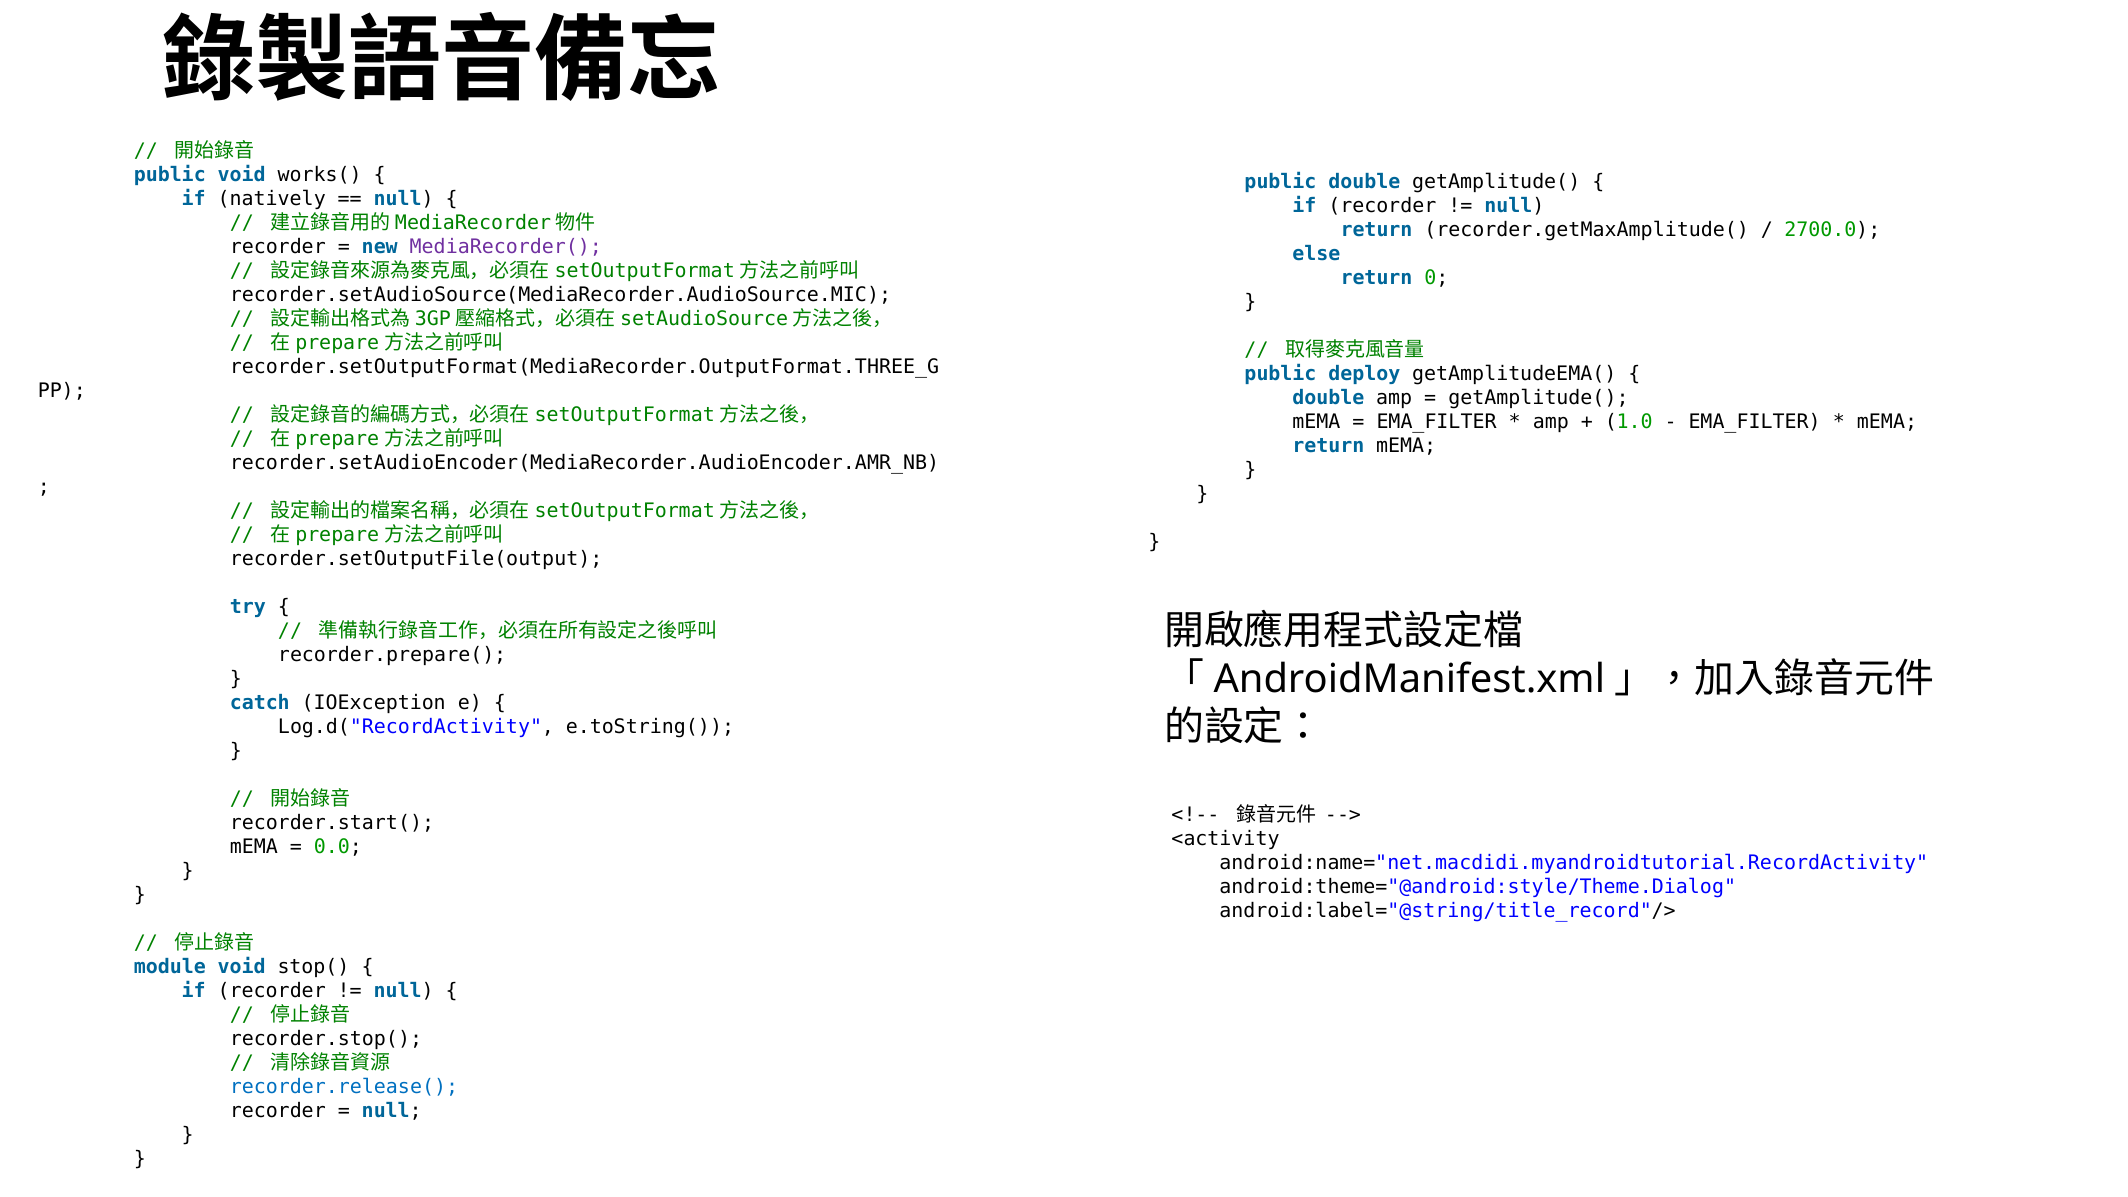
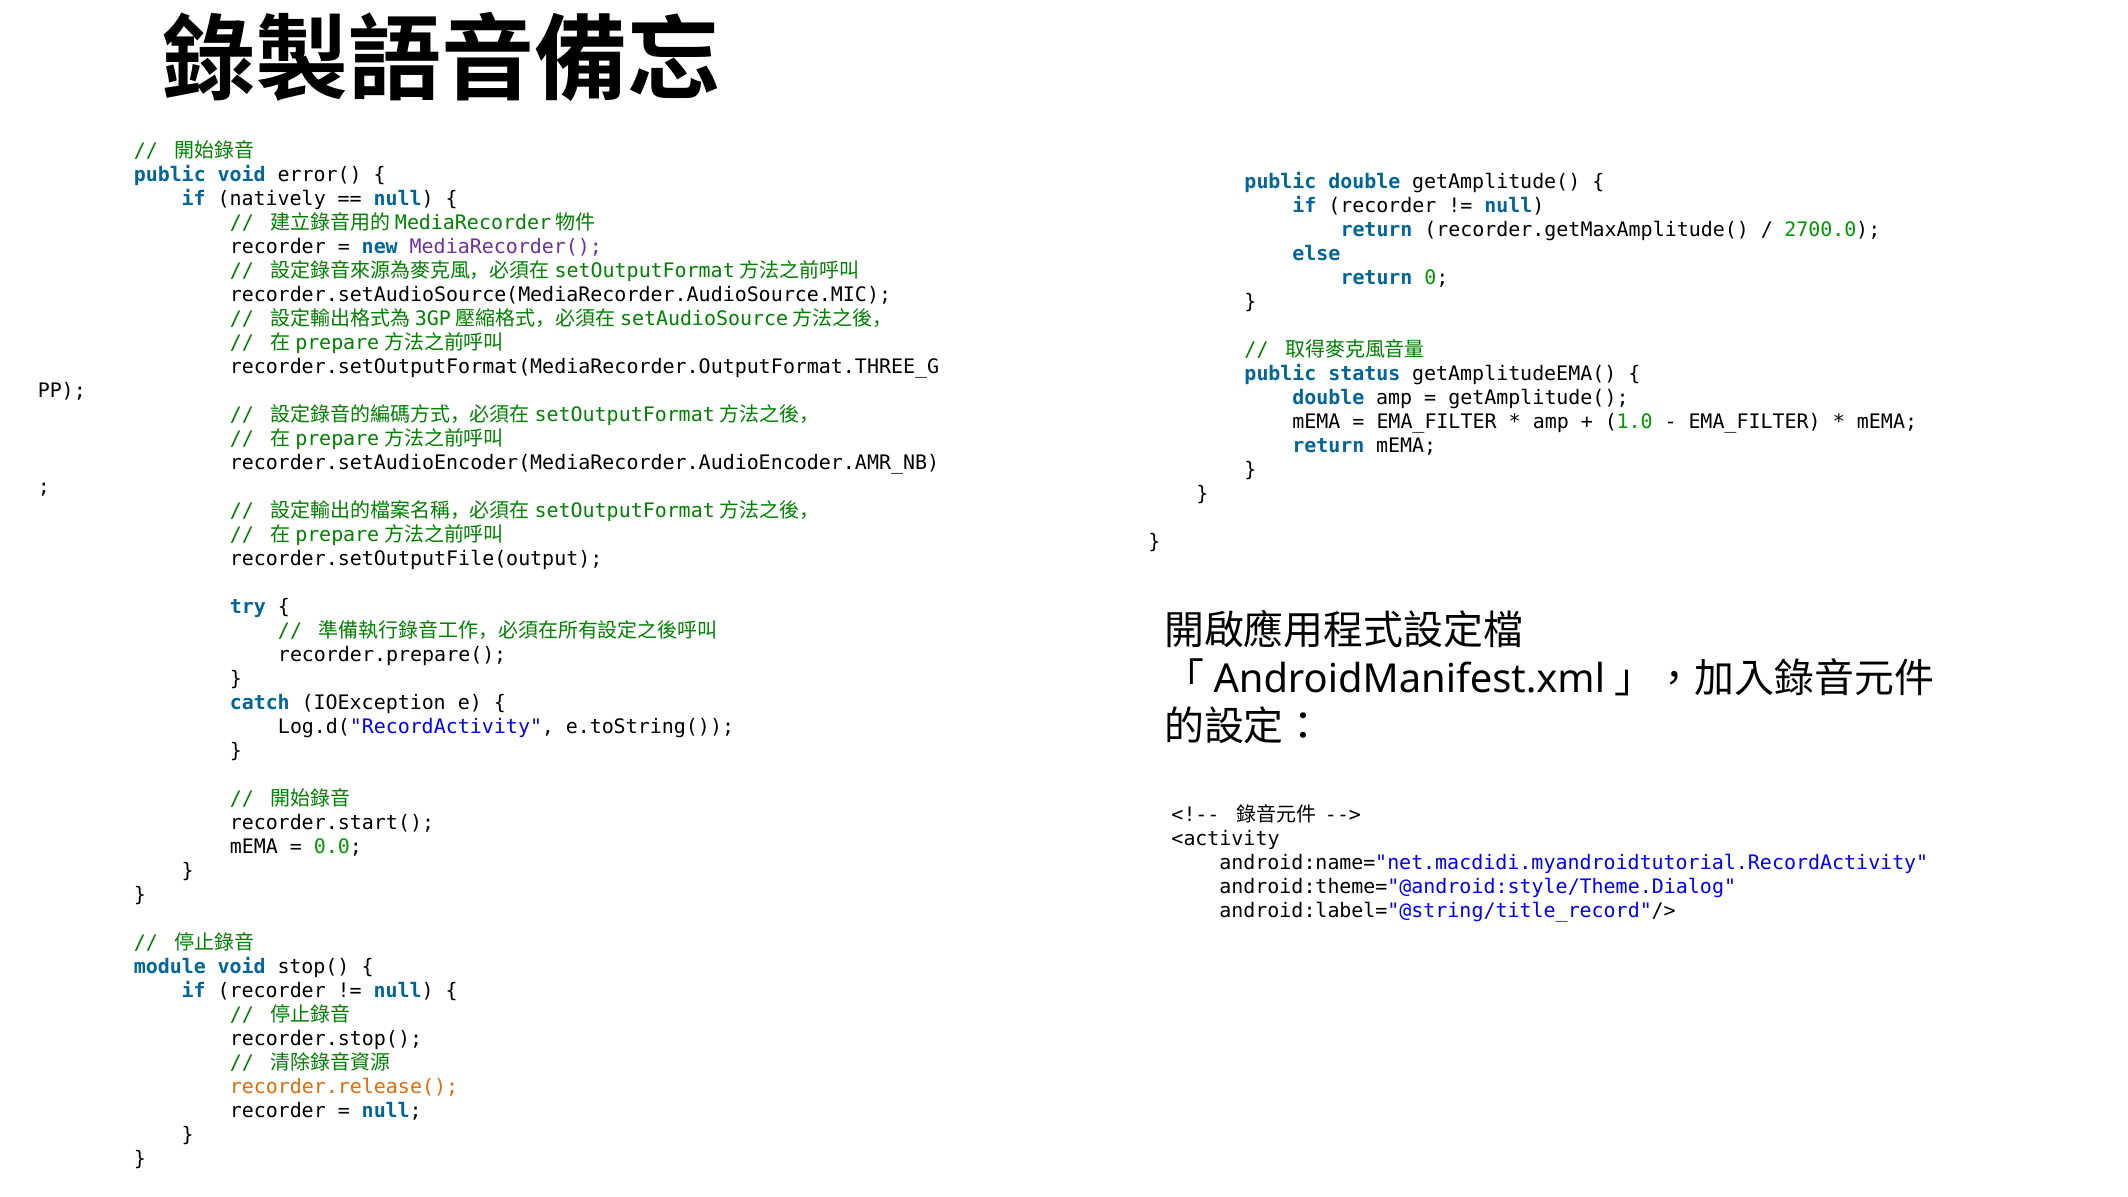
works(: works( -> error(
deploy: deploy -> status
recorder.release( colour: blue -> orange
